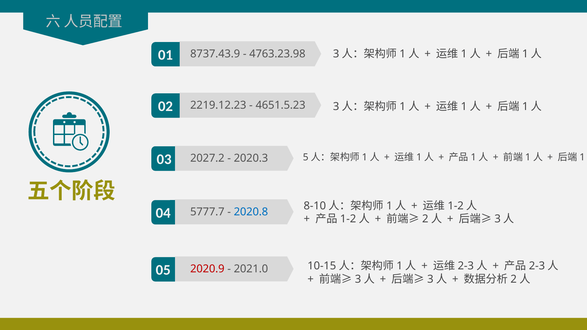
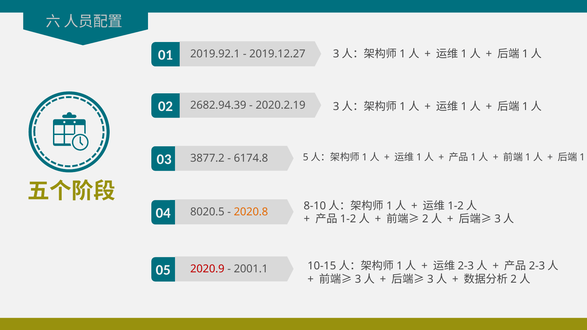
8737.43.9: 8737.43.9 -> 2019.92.1
4763.23.98: 4763.23.98 -> 2019.12.27
2219.12.23: 2219.12.23 -> 2682.94.39
4651.5.23: 4651.5.23 -> 2020.2.19
2027.2: 2027.2 -> 3877.2
2020.3: 2020.3 -> 6174.8
5777.7: 5777.7 -> 8020.5
2020.8 colour: blue -> orange
2021.0: 2021.0 -> 2001.1
